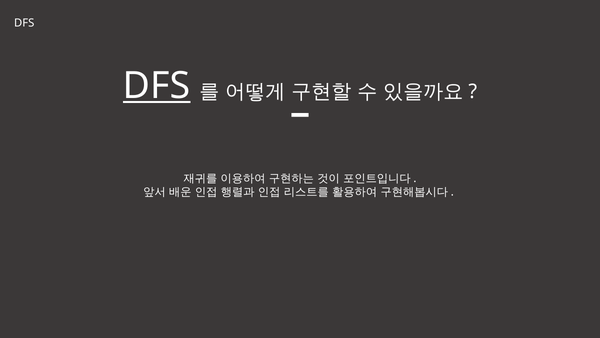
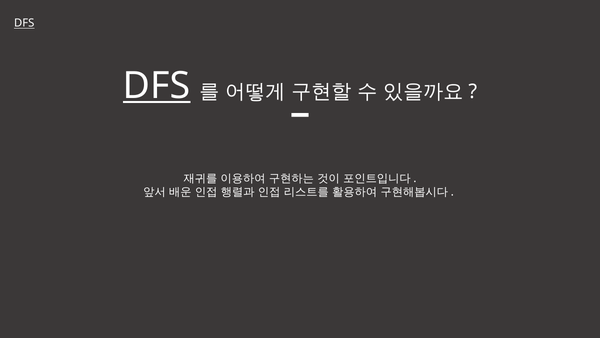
DFS at (24, 23) underline: none -> present
